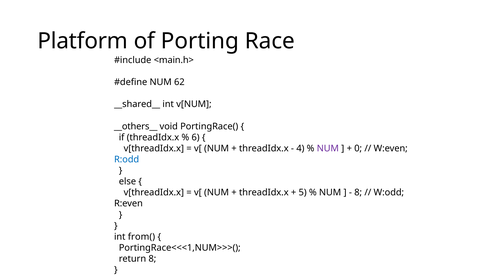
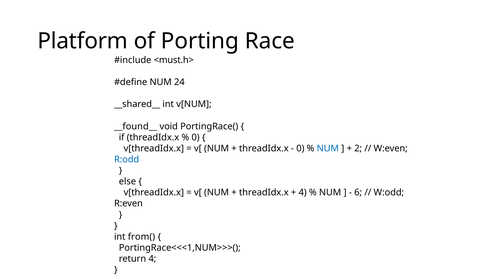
<main.h>: <main.h> -> <must.h>
62: 62 -> 24
__others__: __others__ -> __found__
6 at (196, 137): 6 -> 0
4 at (300, 149): 4 -> 0
NUM at (328, 149) colour: purple -> blue
0: 0 -> 2
5 at (303, 193): 5 -> 4
8 at (358, 193): 8 -> 6
return 8: 8 -> 4
